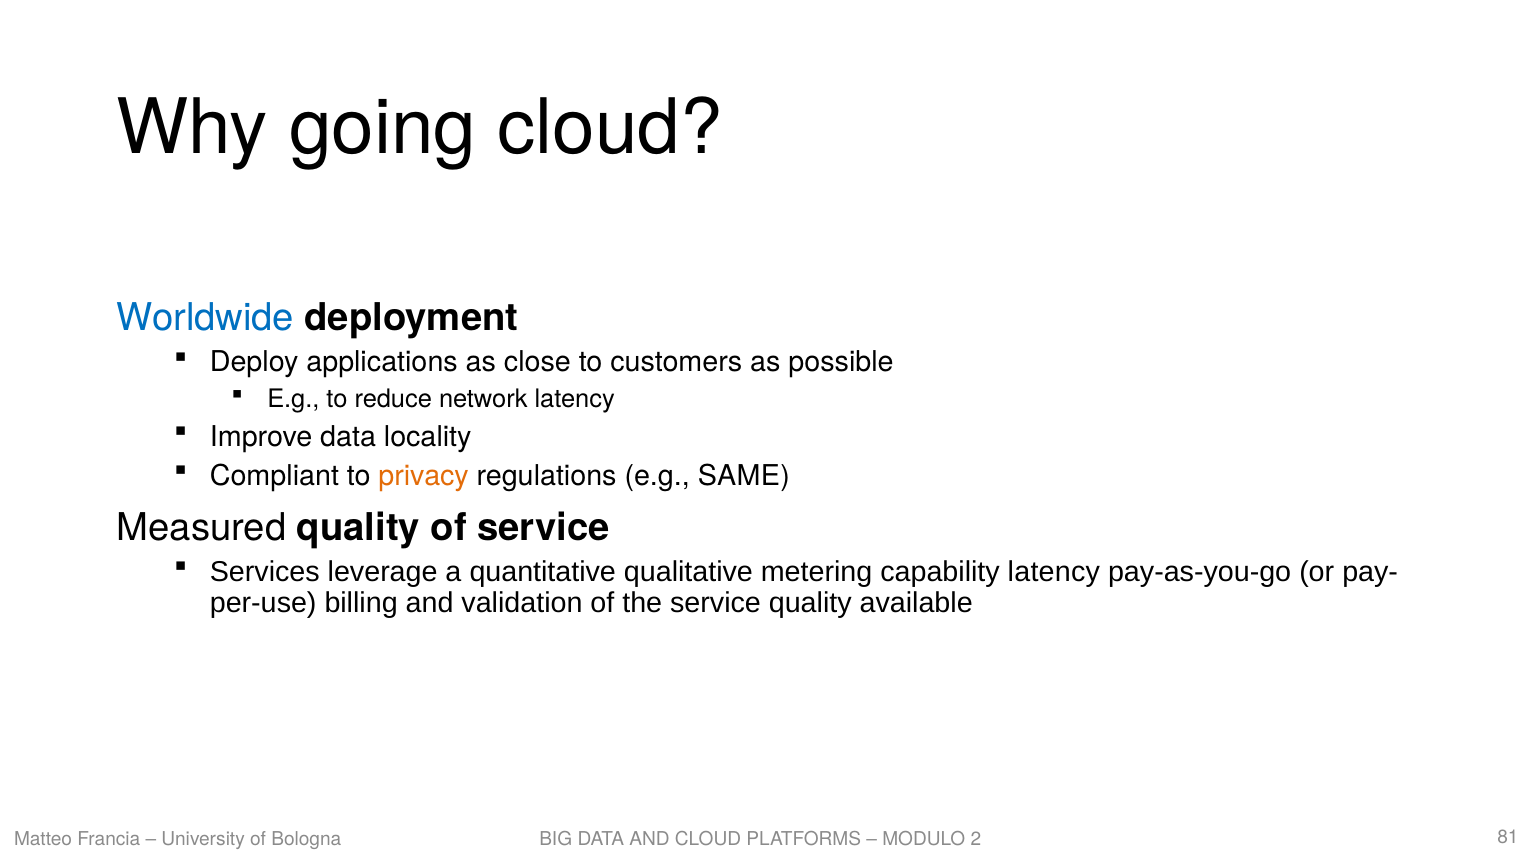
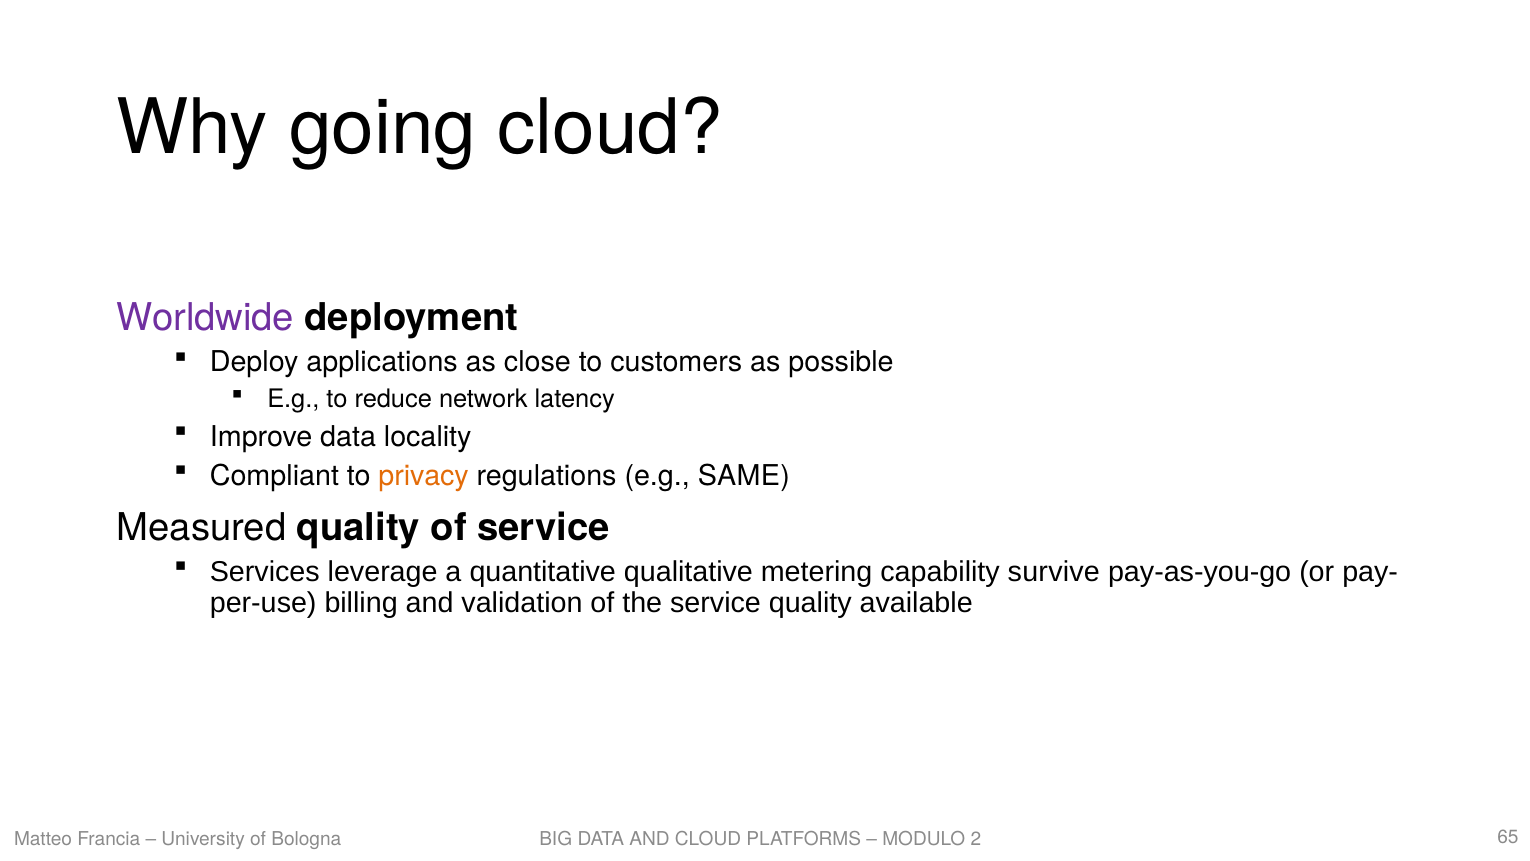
Worldwide colour: blue -> purple
capability latency: latency -> survive
81: 81 -> 65
